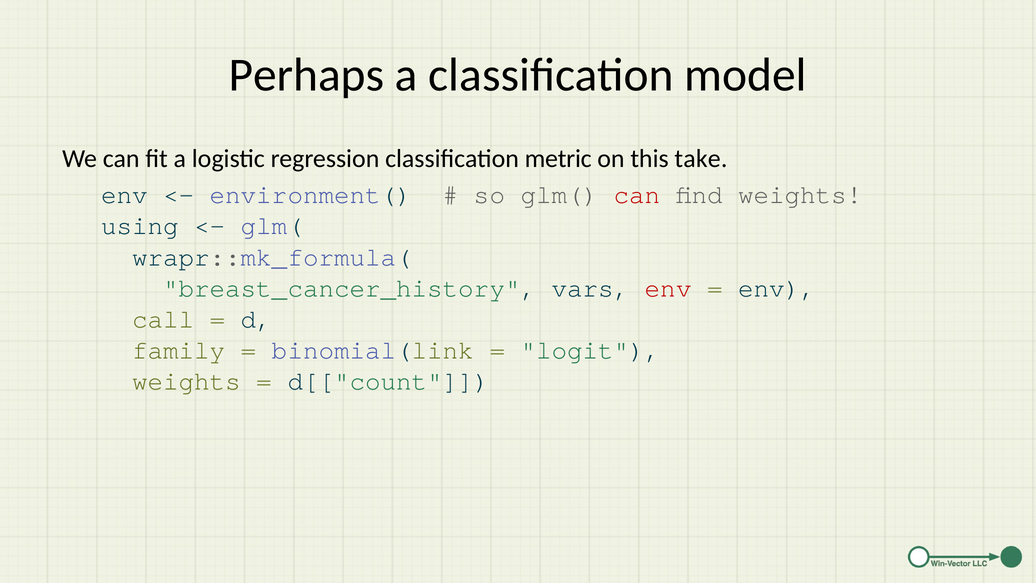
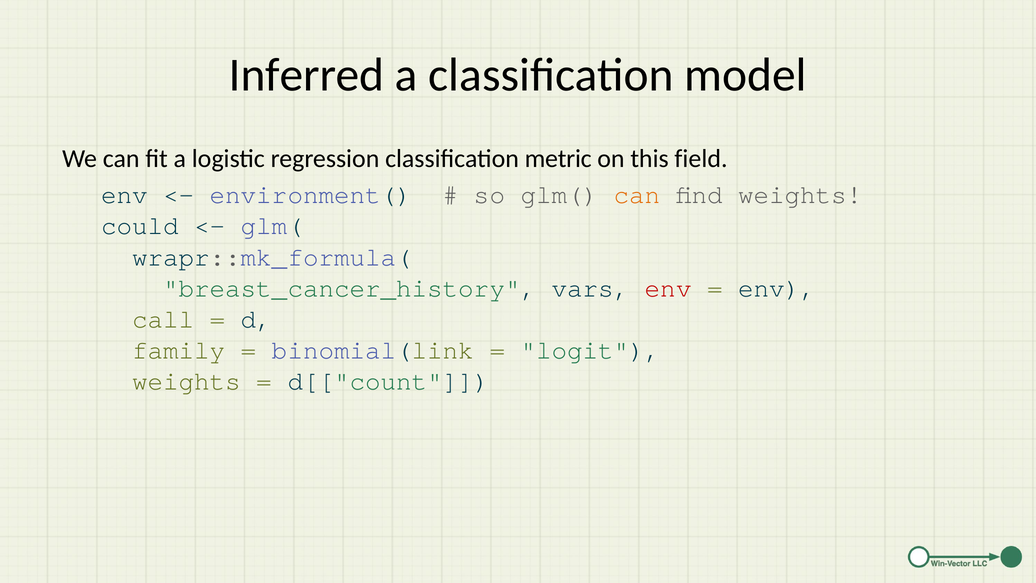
Perhaps: Perhaps -> Inferred
take: take -> field
can at (637, 195) colour: red -> orange
using: using -> could
